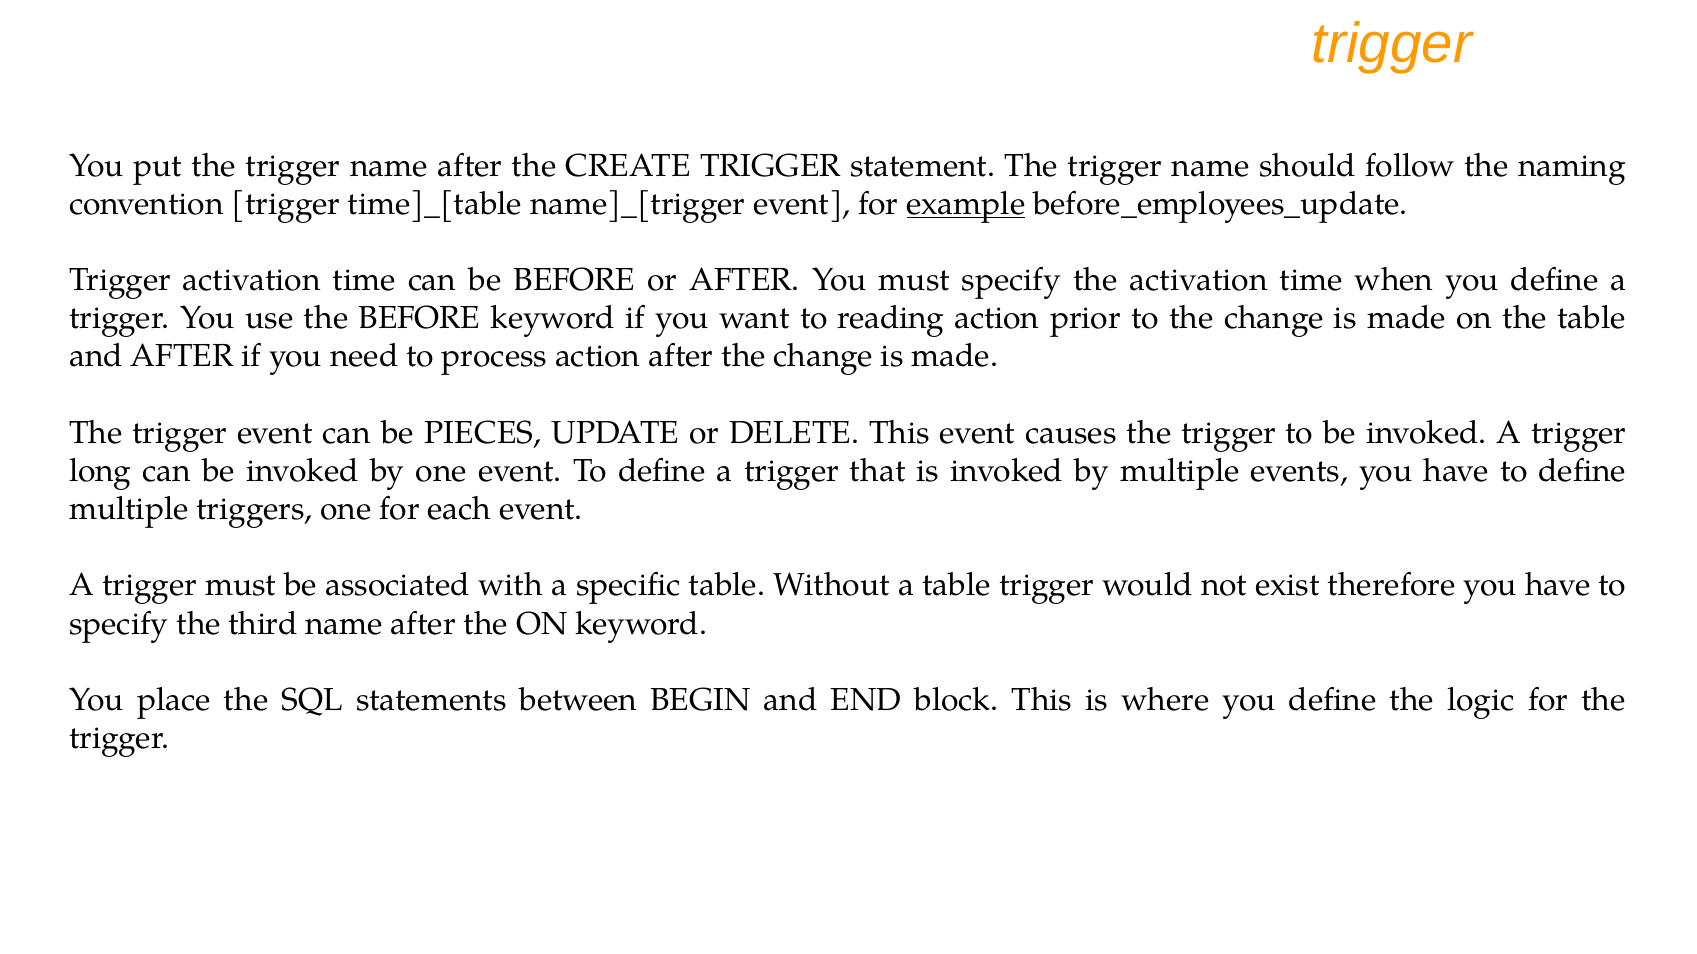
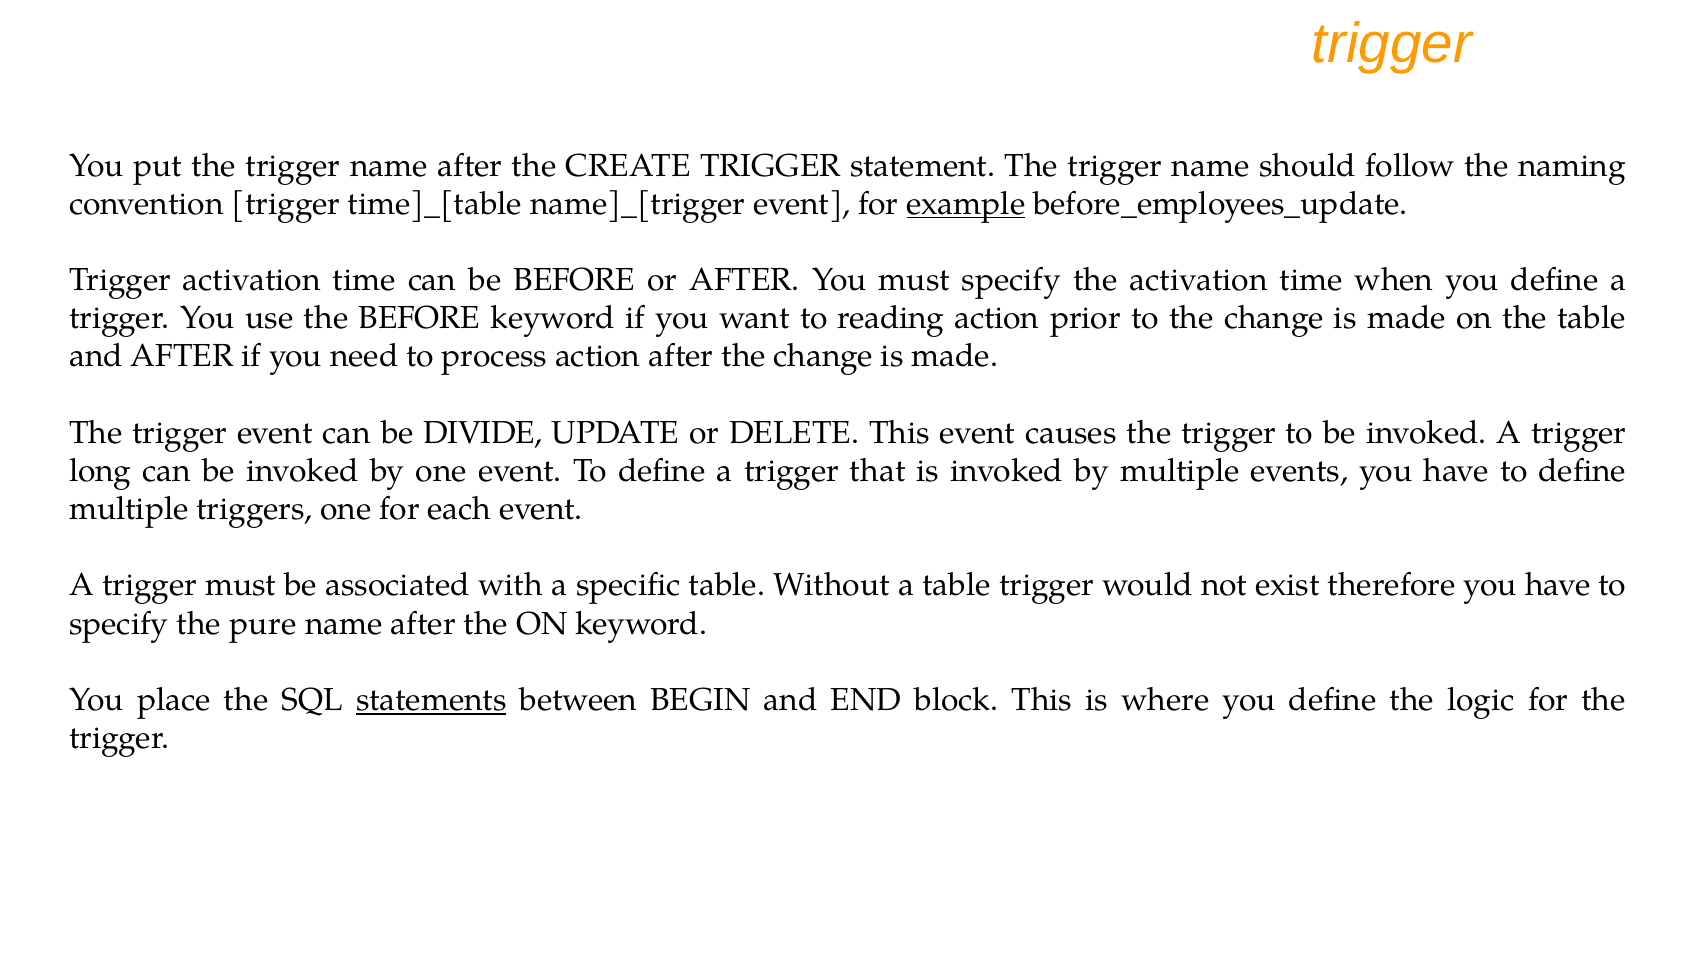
PIECES: PIECES -> DIVIDE
third: third -> pure
statements underline: none -> present
